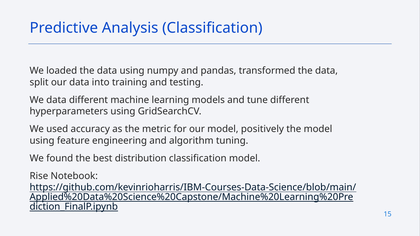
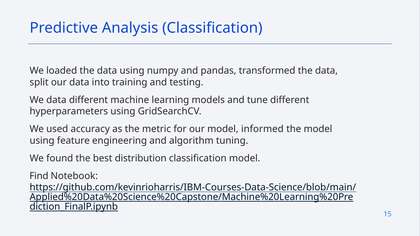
positively: positively -> informed
Rise: Rise -> Find
